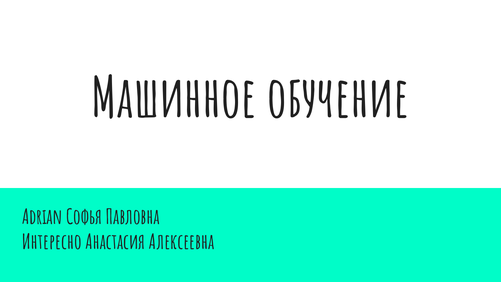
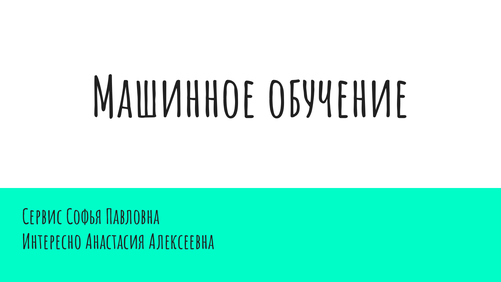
Adrian: Adrian -> Сервис
